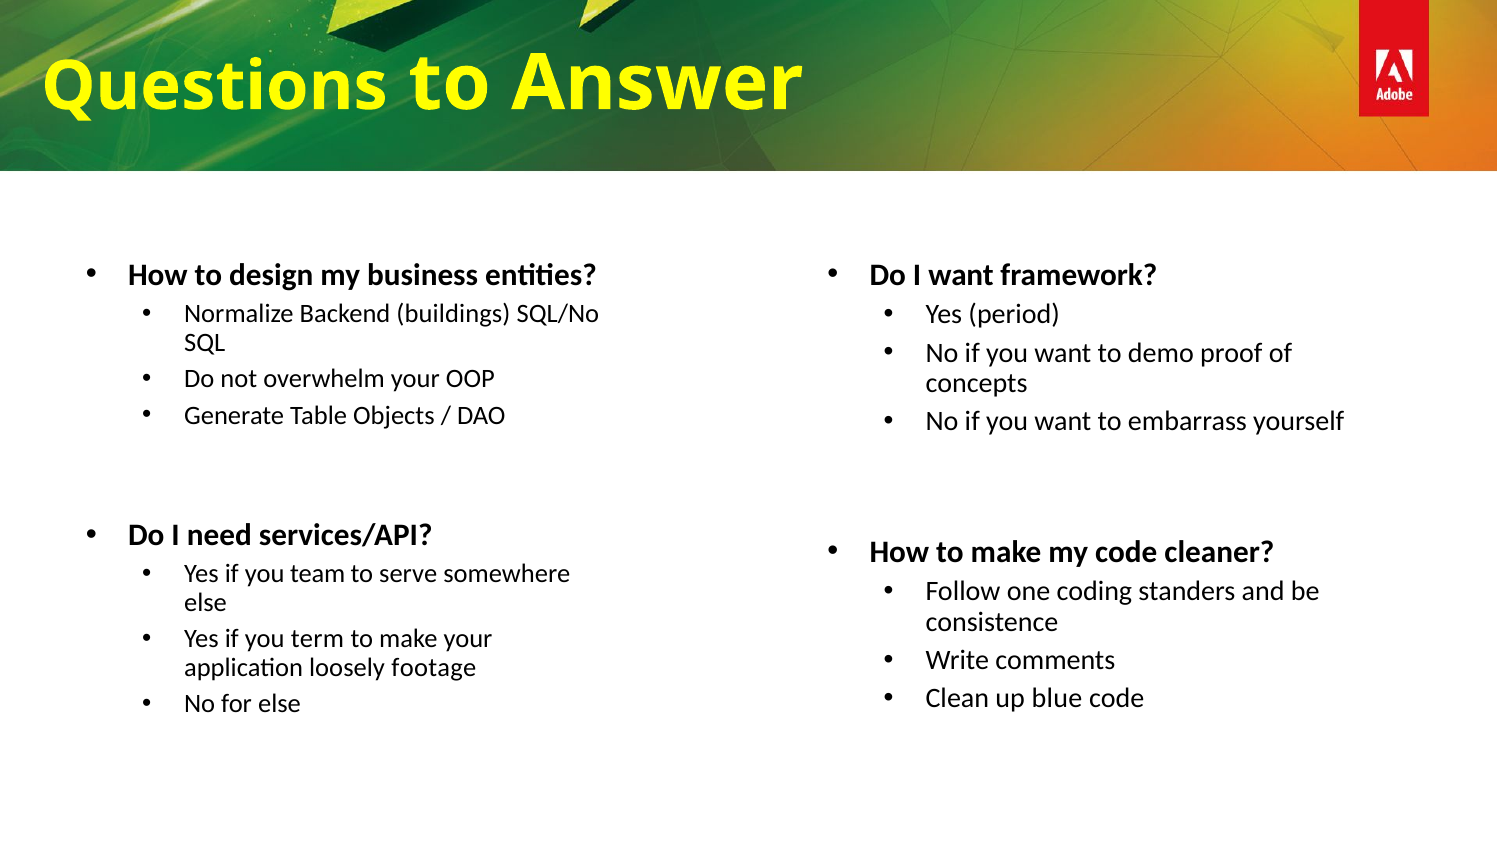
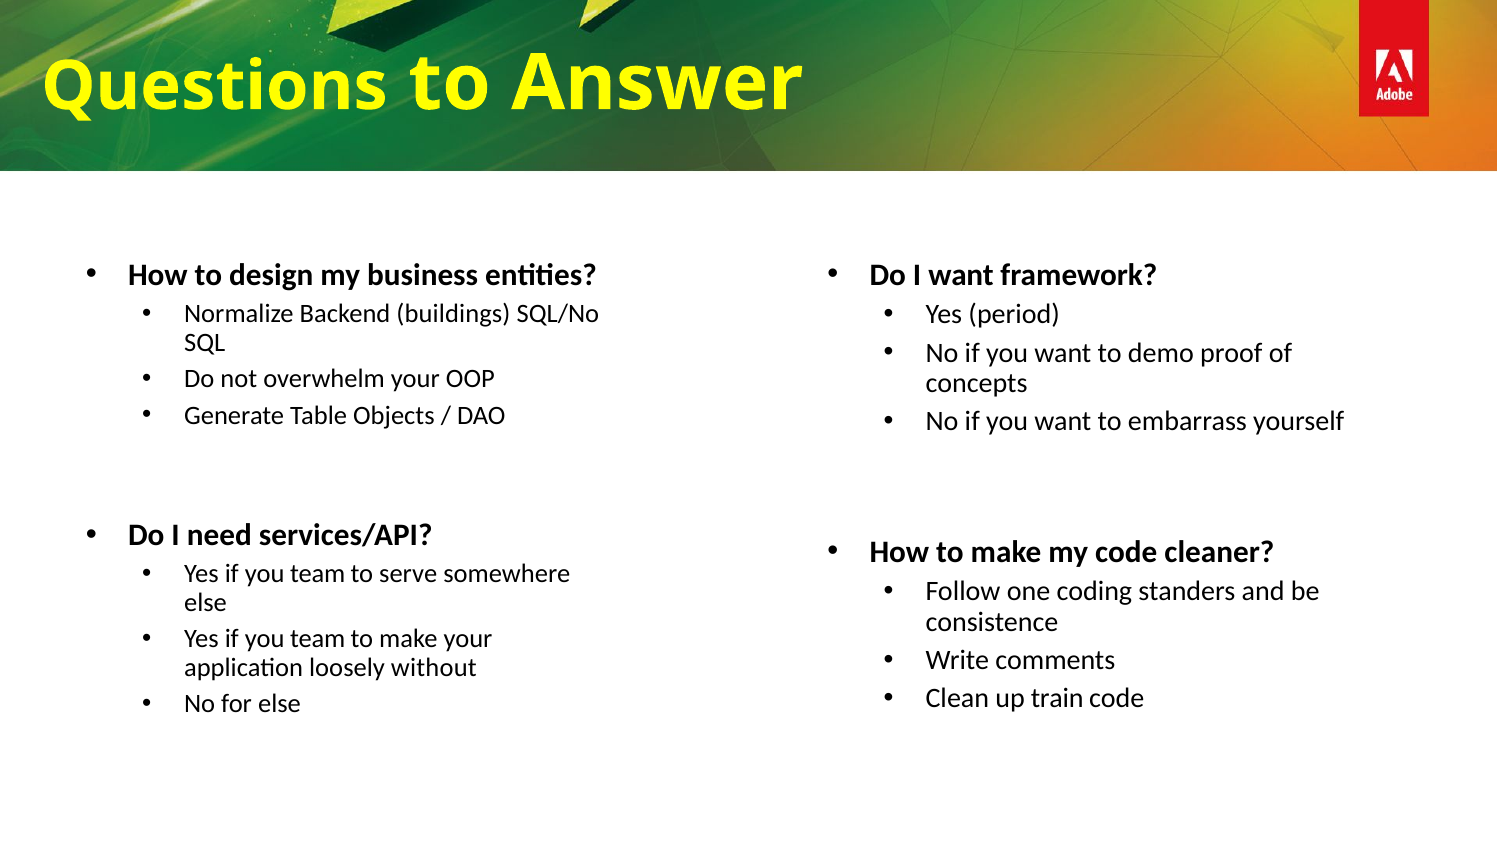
term at (317, 639): term -> team
footage: footage -> without
blue: blue -> train
